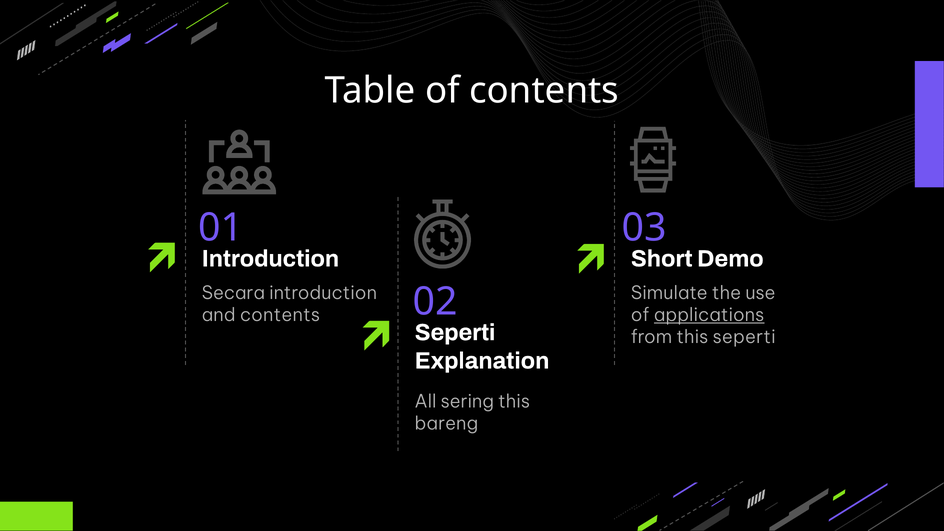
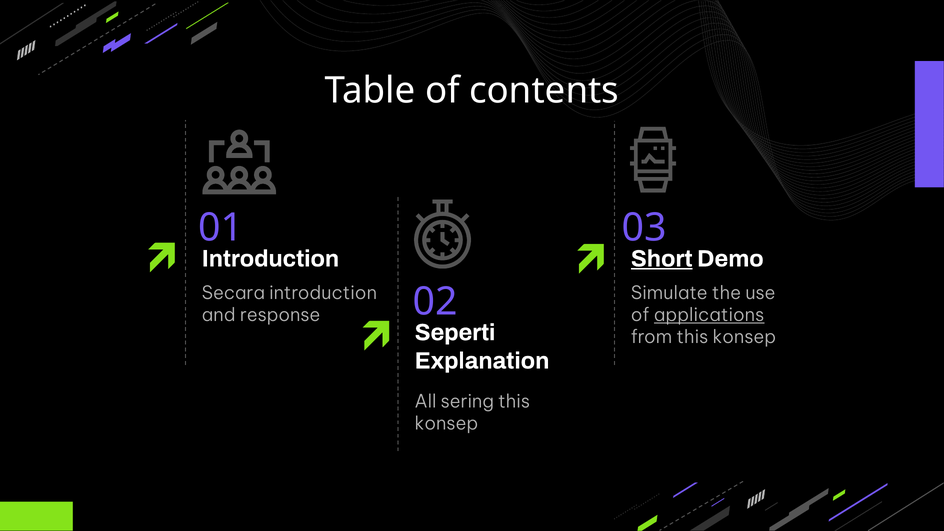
Short underline: none -> present
and contents: contents -> response
from this seperti: seperti -> konsep
bareng at (446, 424): bareng -> konsep
